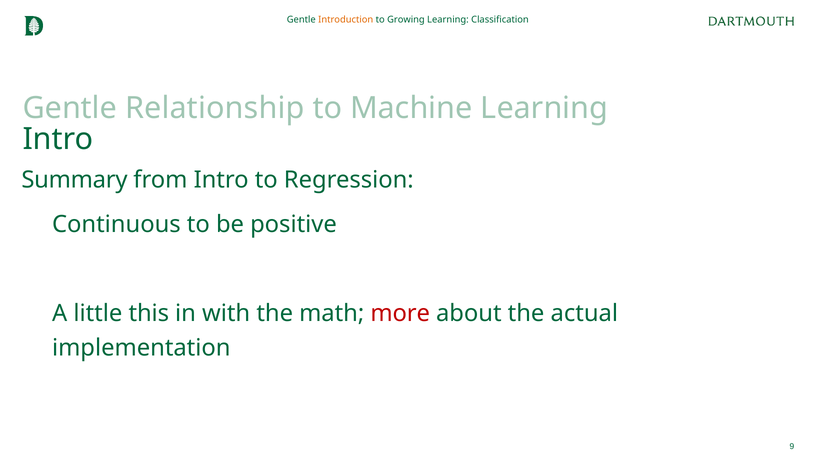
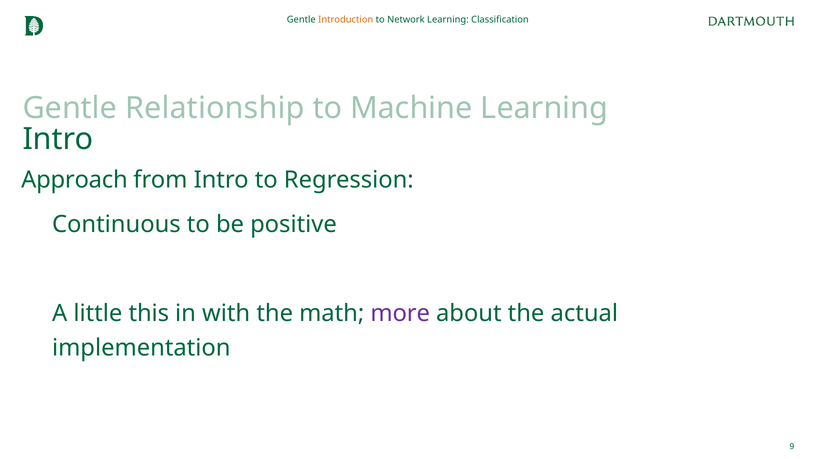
Growing: Growing -> Network
Summary: Summary -> Approach
more colour: red -> purple
